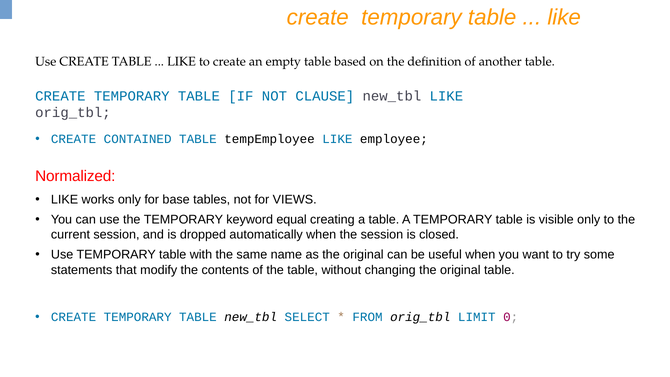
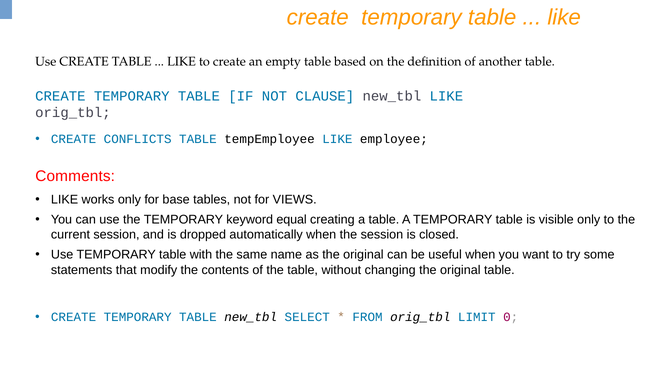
CONTAINED: CONTAINED -> CONFLICTS
Normalized: Normalized -> Comments
